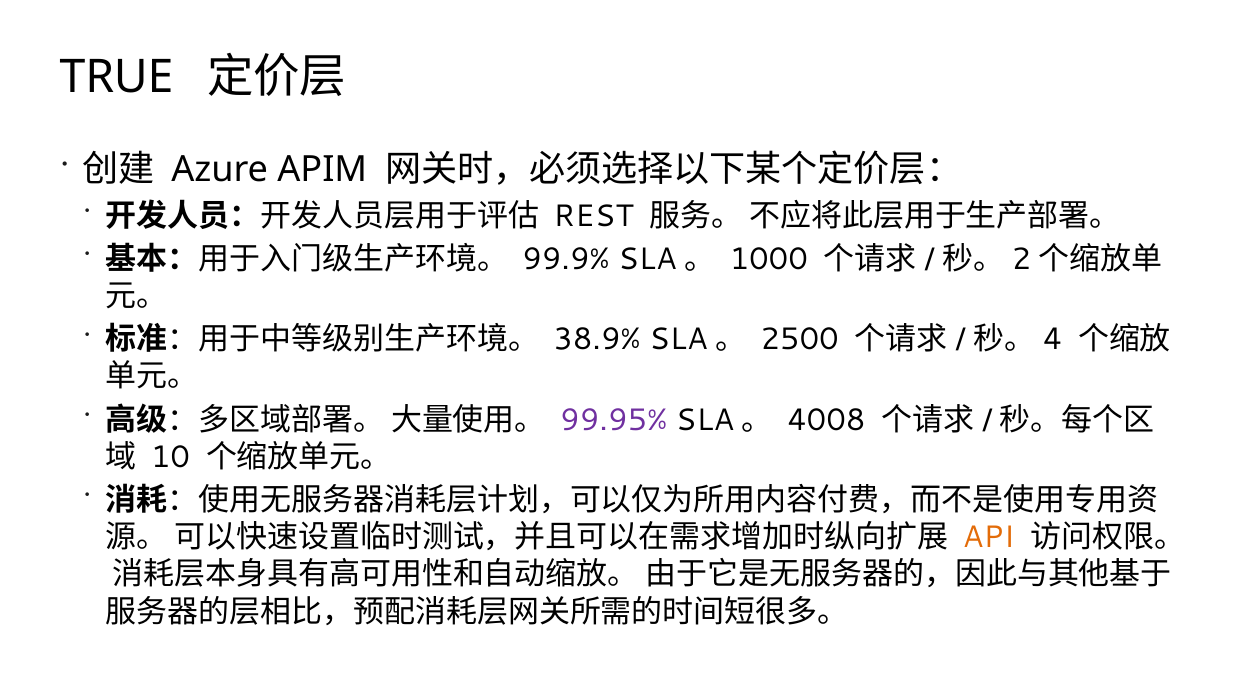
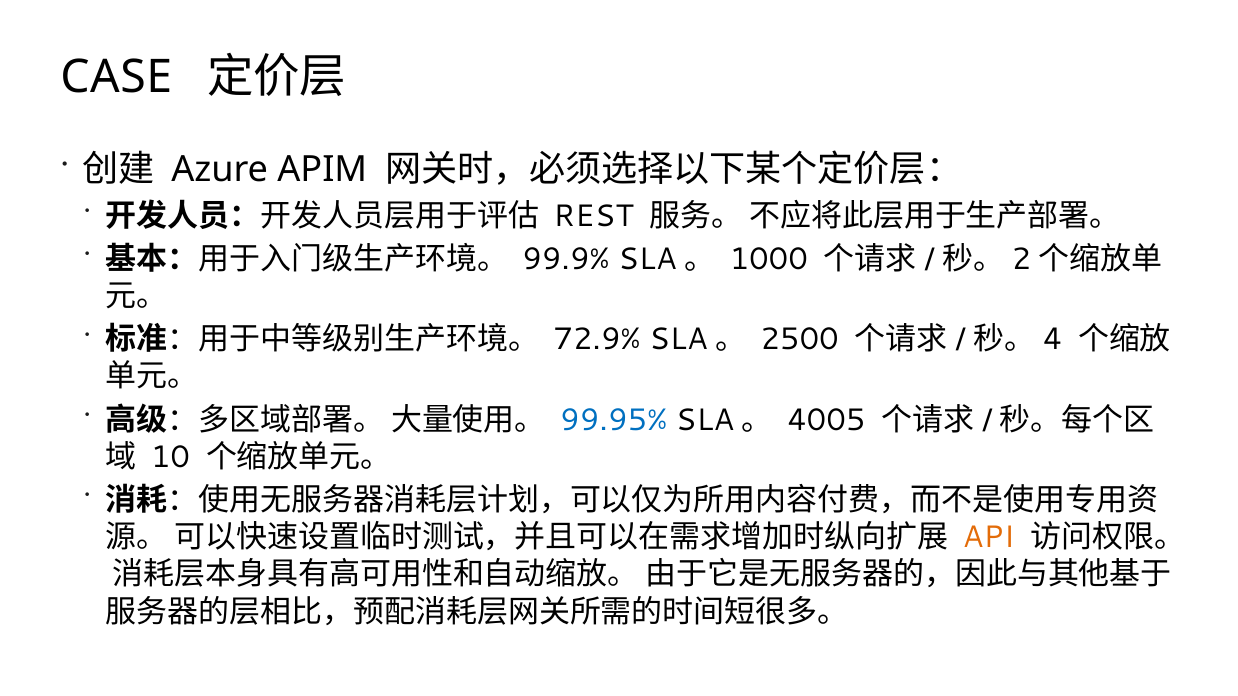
TRUE: TRUE -> CASE
38.9%: 38.9% -> 72.9%
99.95% colour: purple -> blue
4008: 4008 -> 4005
